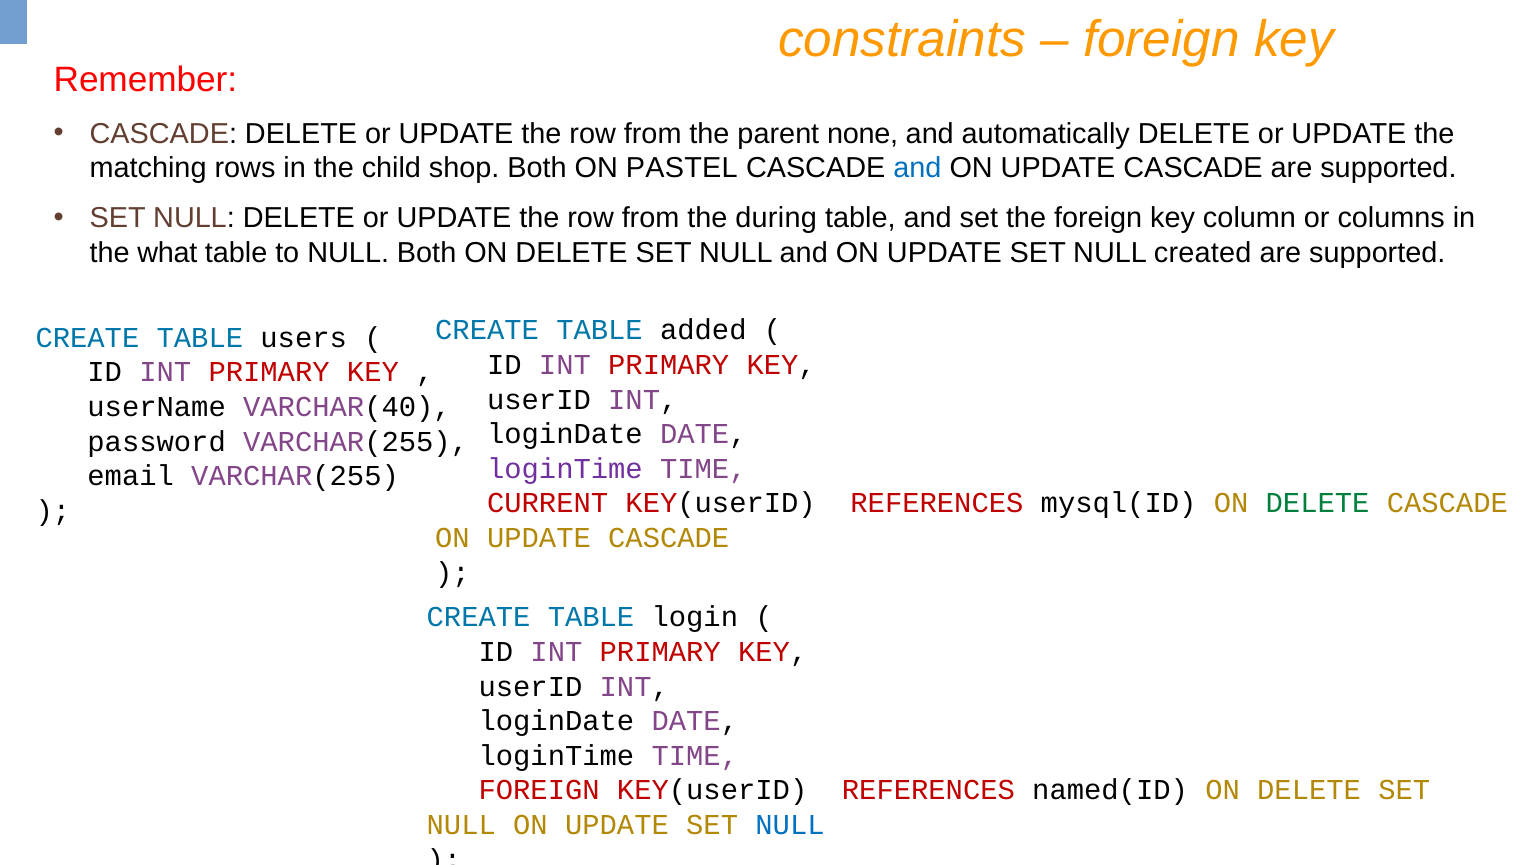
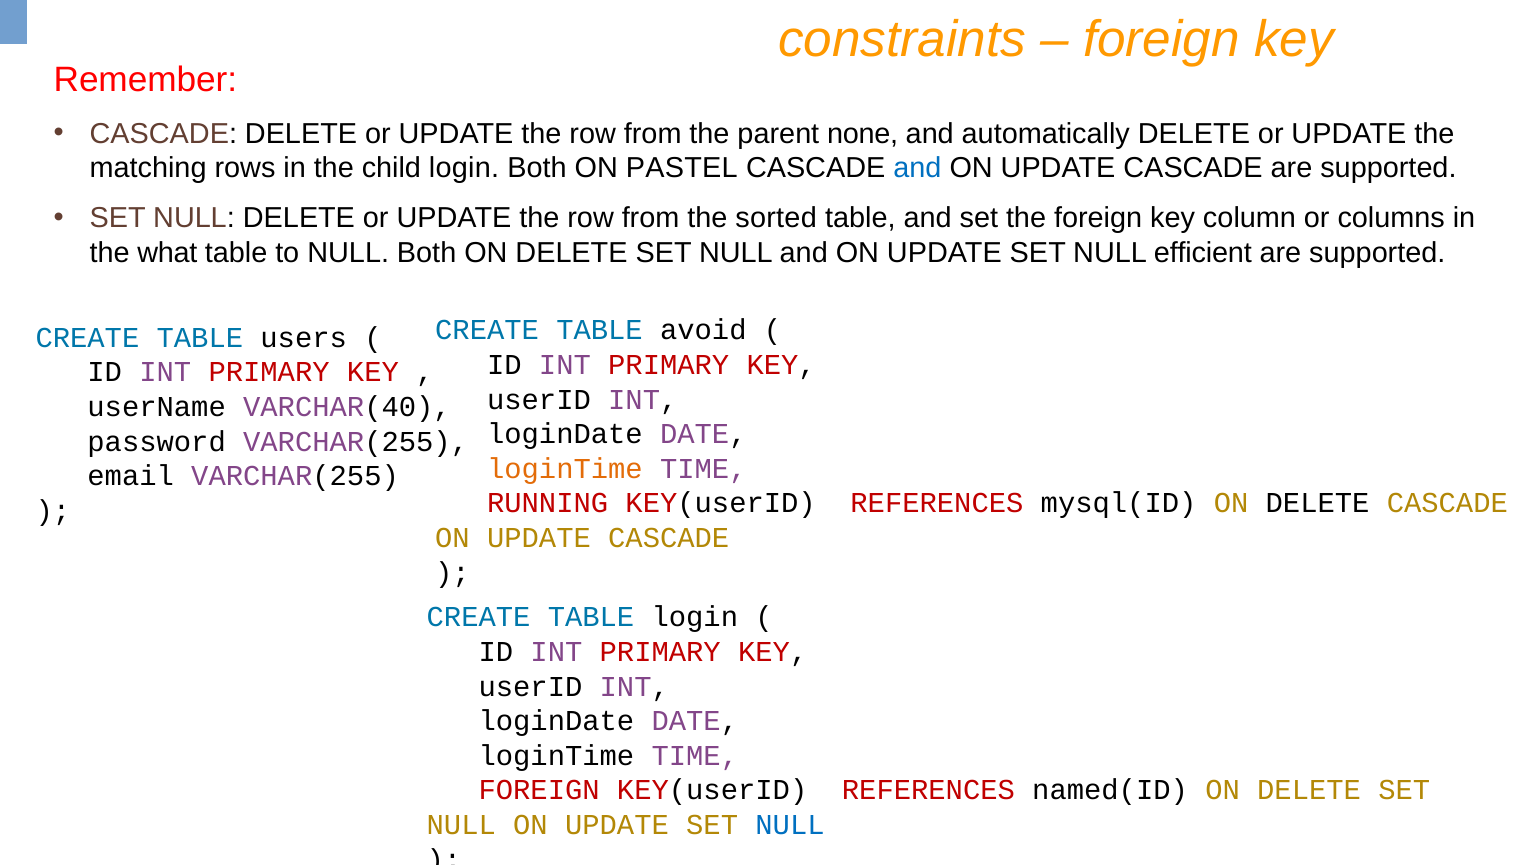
child shop: shop -> login
during: during -> sorted
created: created -> efficient
added: added -> avoid
loginTime at (565, 469) colour: purple -> orange
CURRENT: CURRENT -> RUNNING
DELETE at (1318, 503) colour: green -> black
